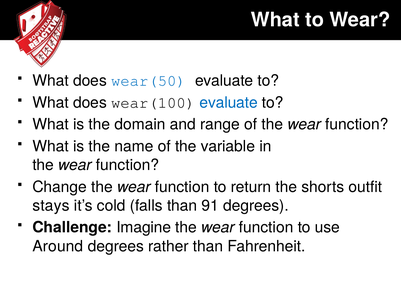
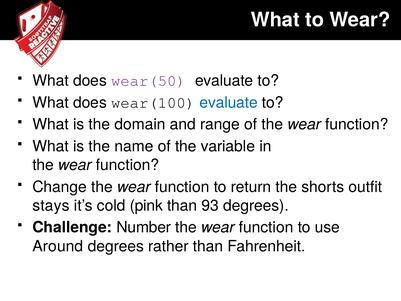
wear(50 colour: blue -> purple
falls: falls -> pink
91: 91 -> 93
Imagine: Imagine -> Number
